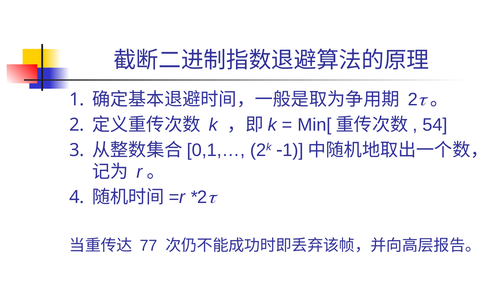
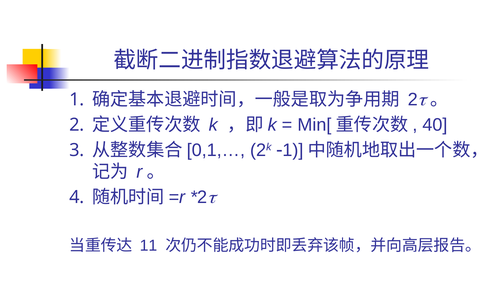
54: 54 -> 40
77: 77 -> 11
